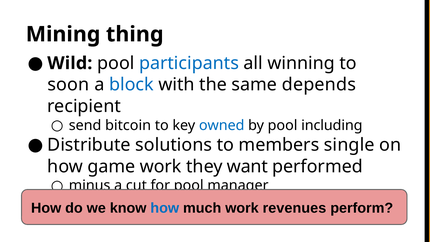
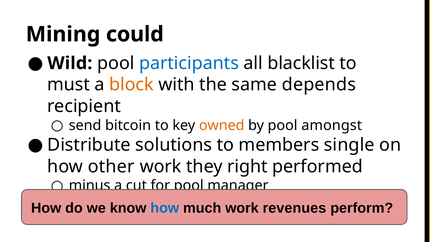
thing: thing -> could
winning: winning -> blacklist
soon: soon -> must
block colour: blue -> orange
owned colour: blue -> orange
including: including -> amongst
game: game -> other
want: want -> right
